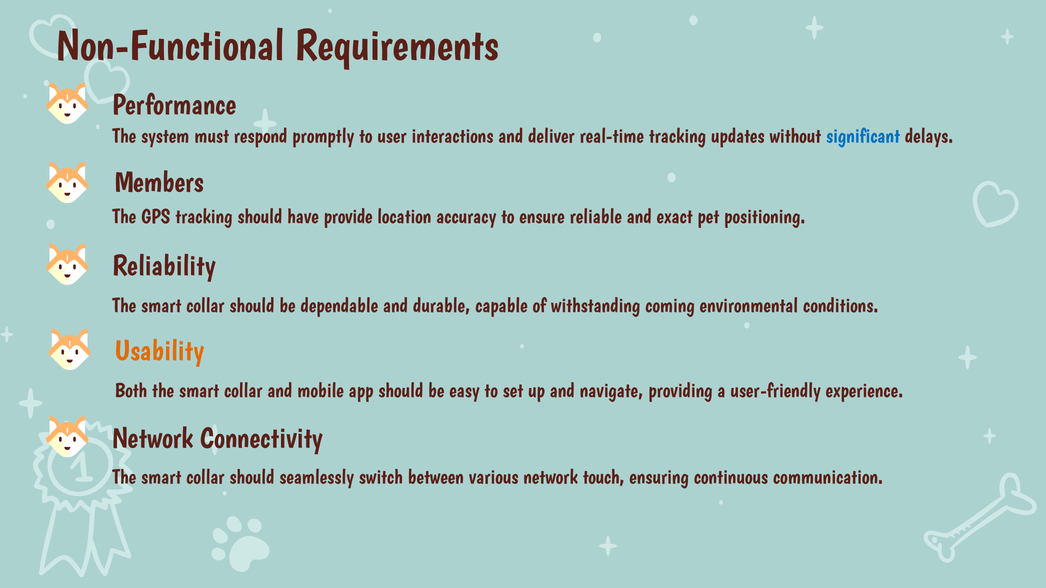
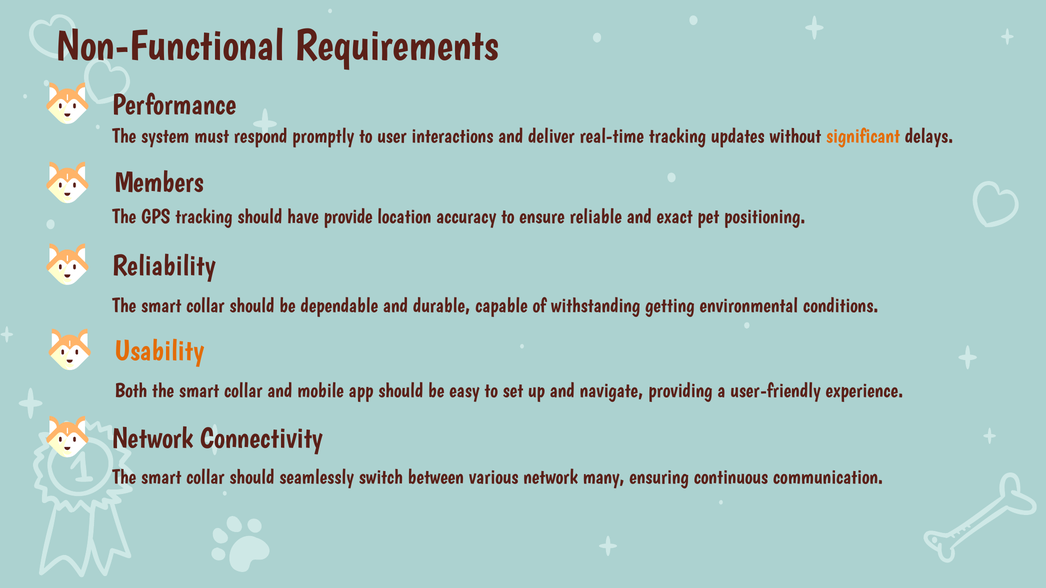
significant colour: blue -> orange
coming: coming -> getting
touch: touch -> many
